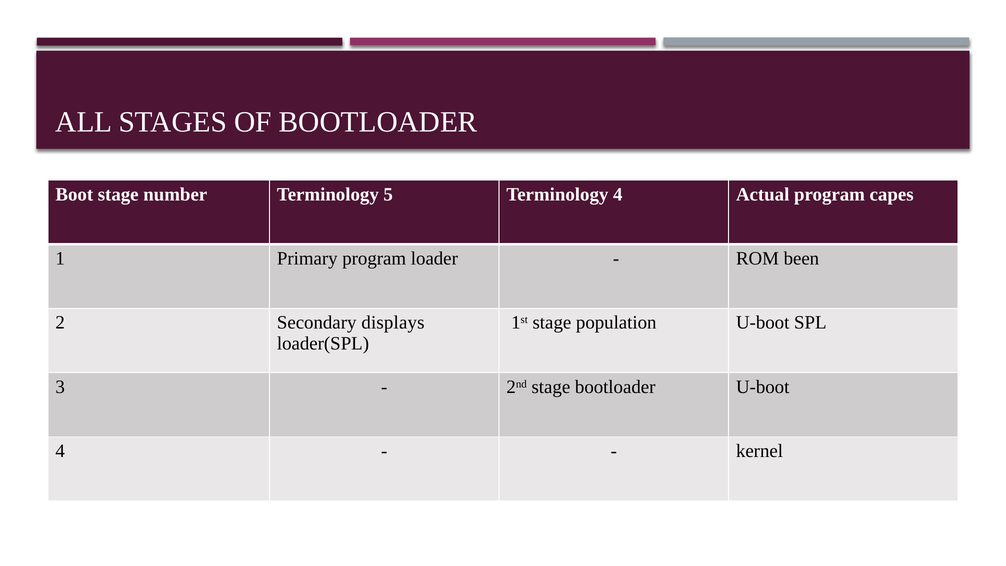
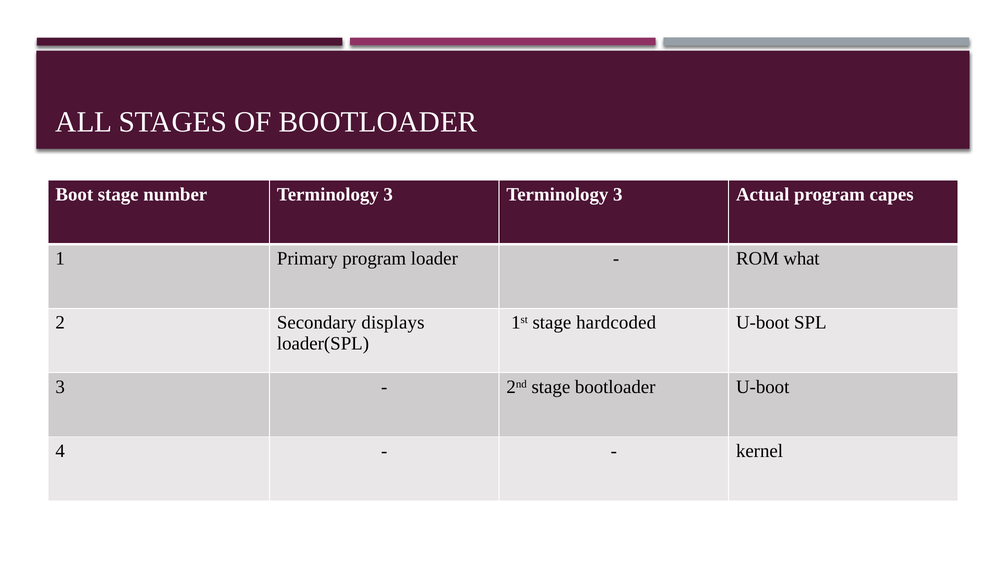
number Terminology 5: 5 -> 3
4 at (618, 194): 4 -> 3
been: been -> what
population: population -> hardcoded
